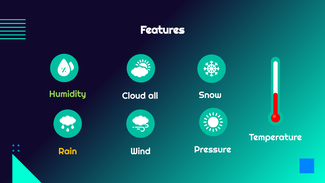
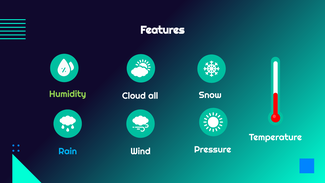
Rain colour: yellow -> light blue
